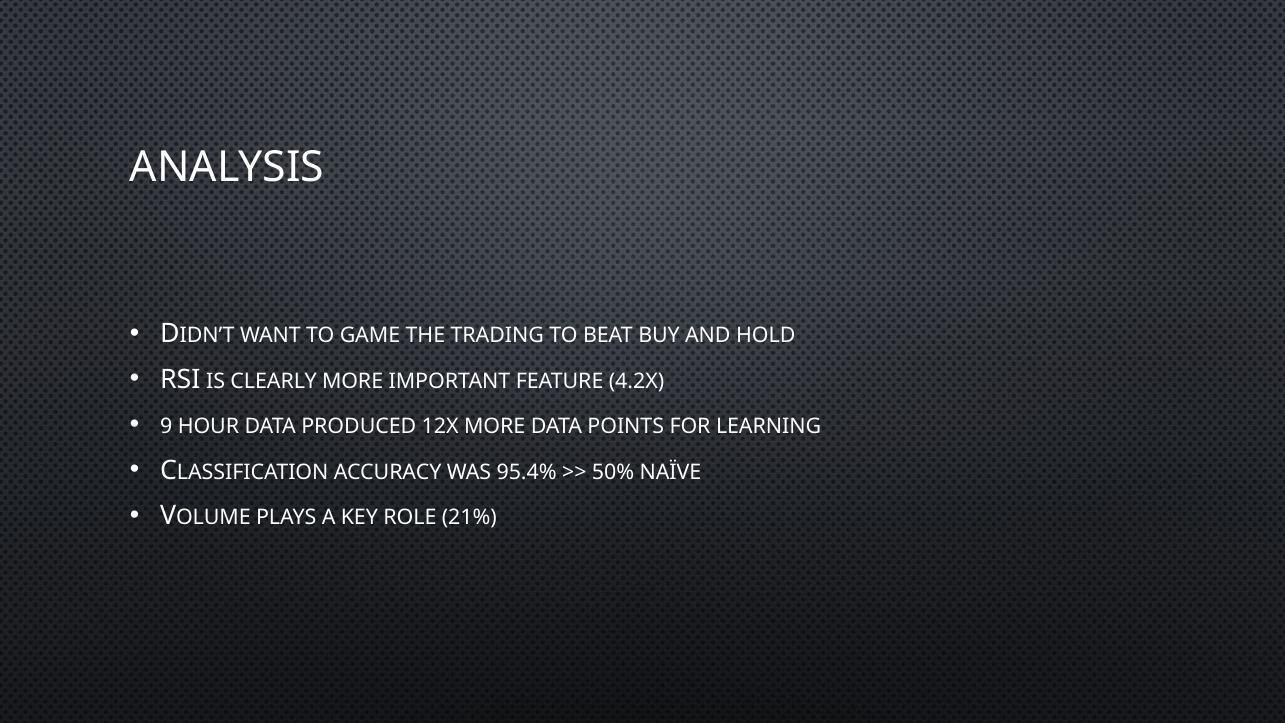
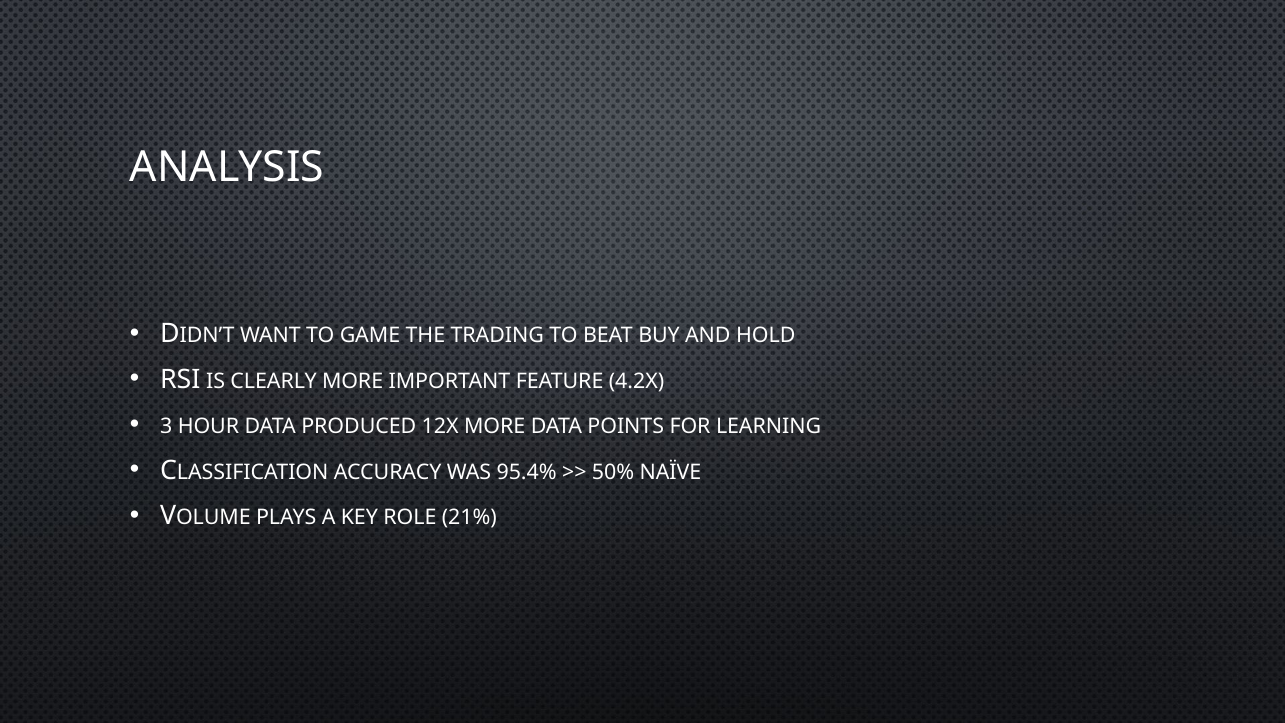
9: 9 -> 3
